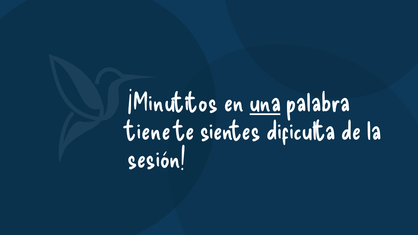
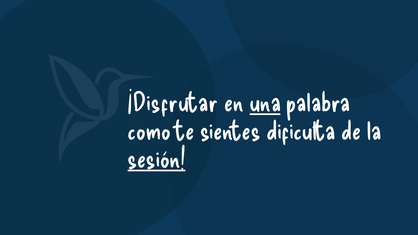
¡Minutitos: ¡Minutitos -> ¡Disfrutar
tiene: tiene -> como
sesión underline: none -> present
